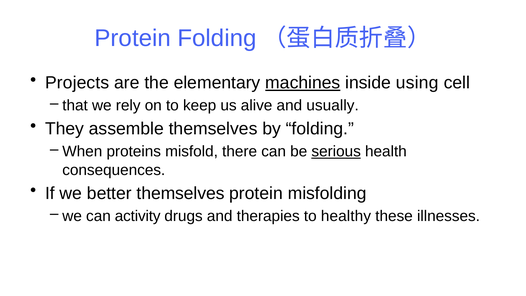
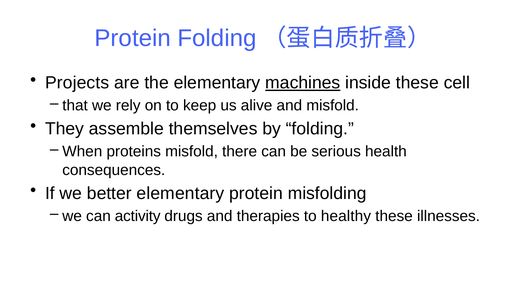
inside using: using -> these
and usually: usually -> misfold
serious underline: present -> none
better themselves: themselves -> elementary
